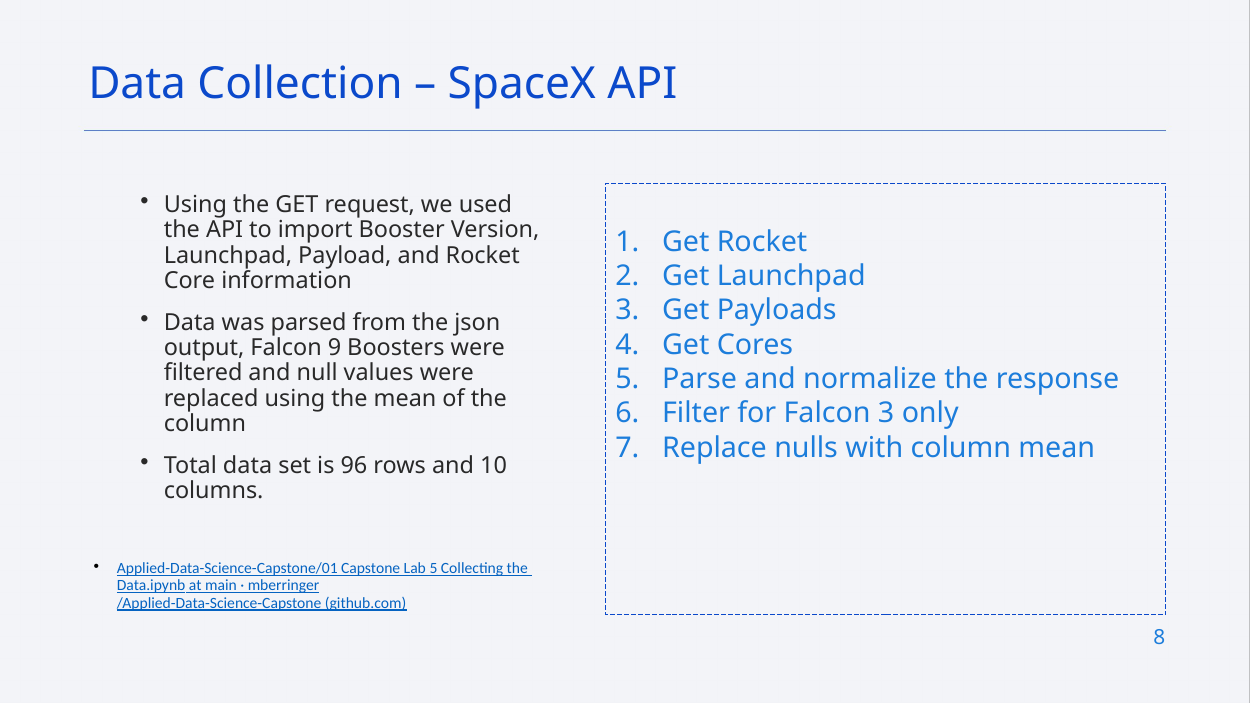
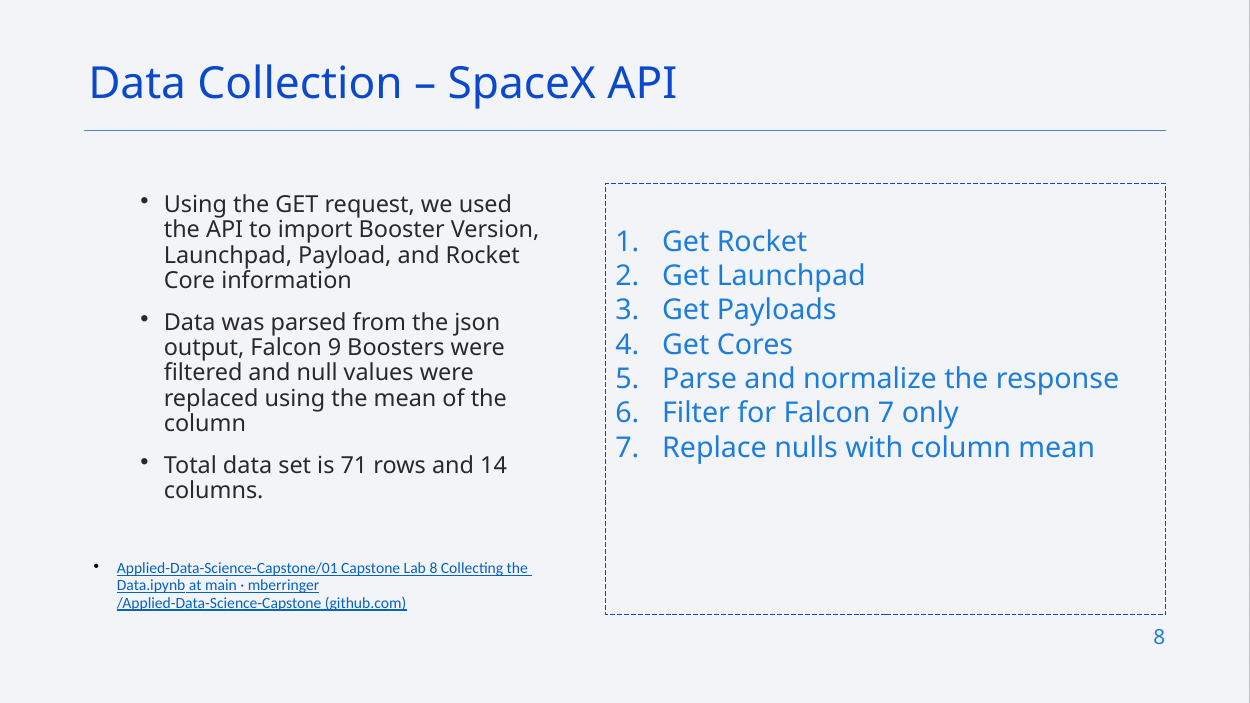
Falcon 3: 3 -> 7
96: 96 -> 71
10: 10 -> 14
Lab 5: 5 -> 8
